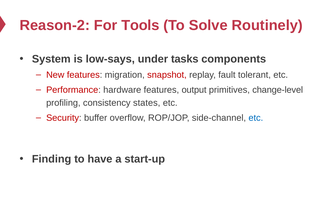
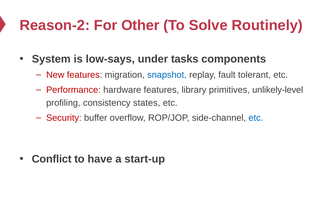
Tools: Tools -> Other
snapshot colour: red -> blue
output: output -> library
change-level: change-level -> unlikely-level
Finding: Finding -> Conflict
